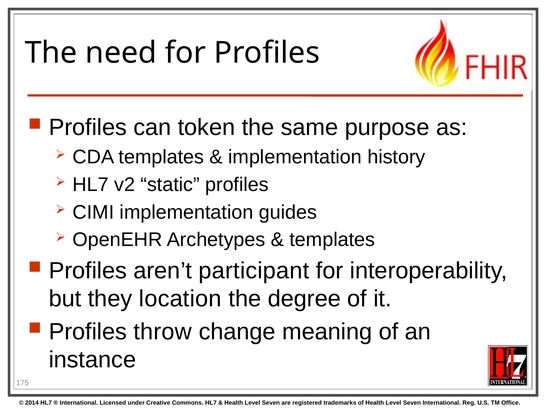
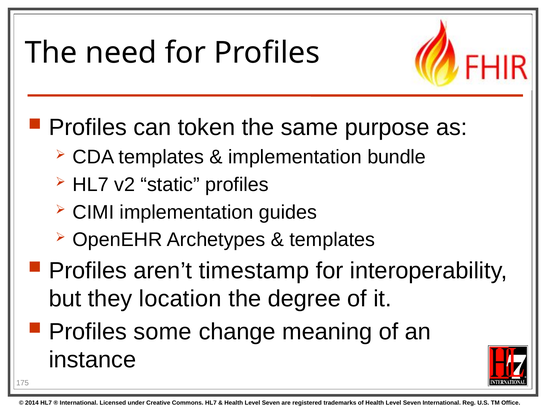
history: history -> bundle
participant: participant -> timestamp
throw: throw -> some
